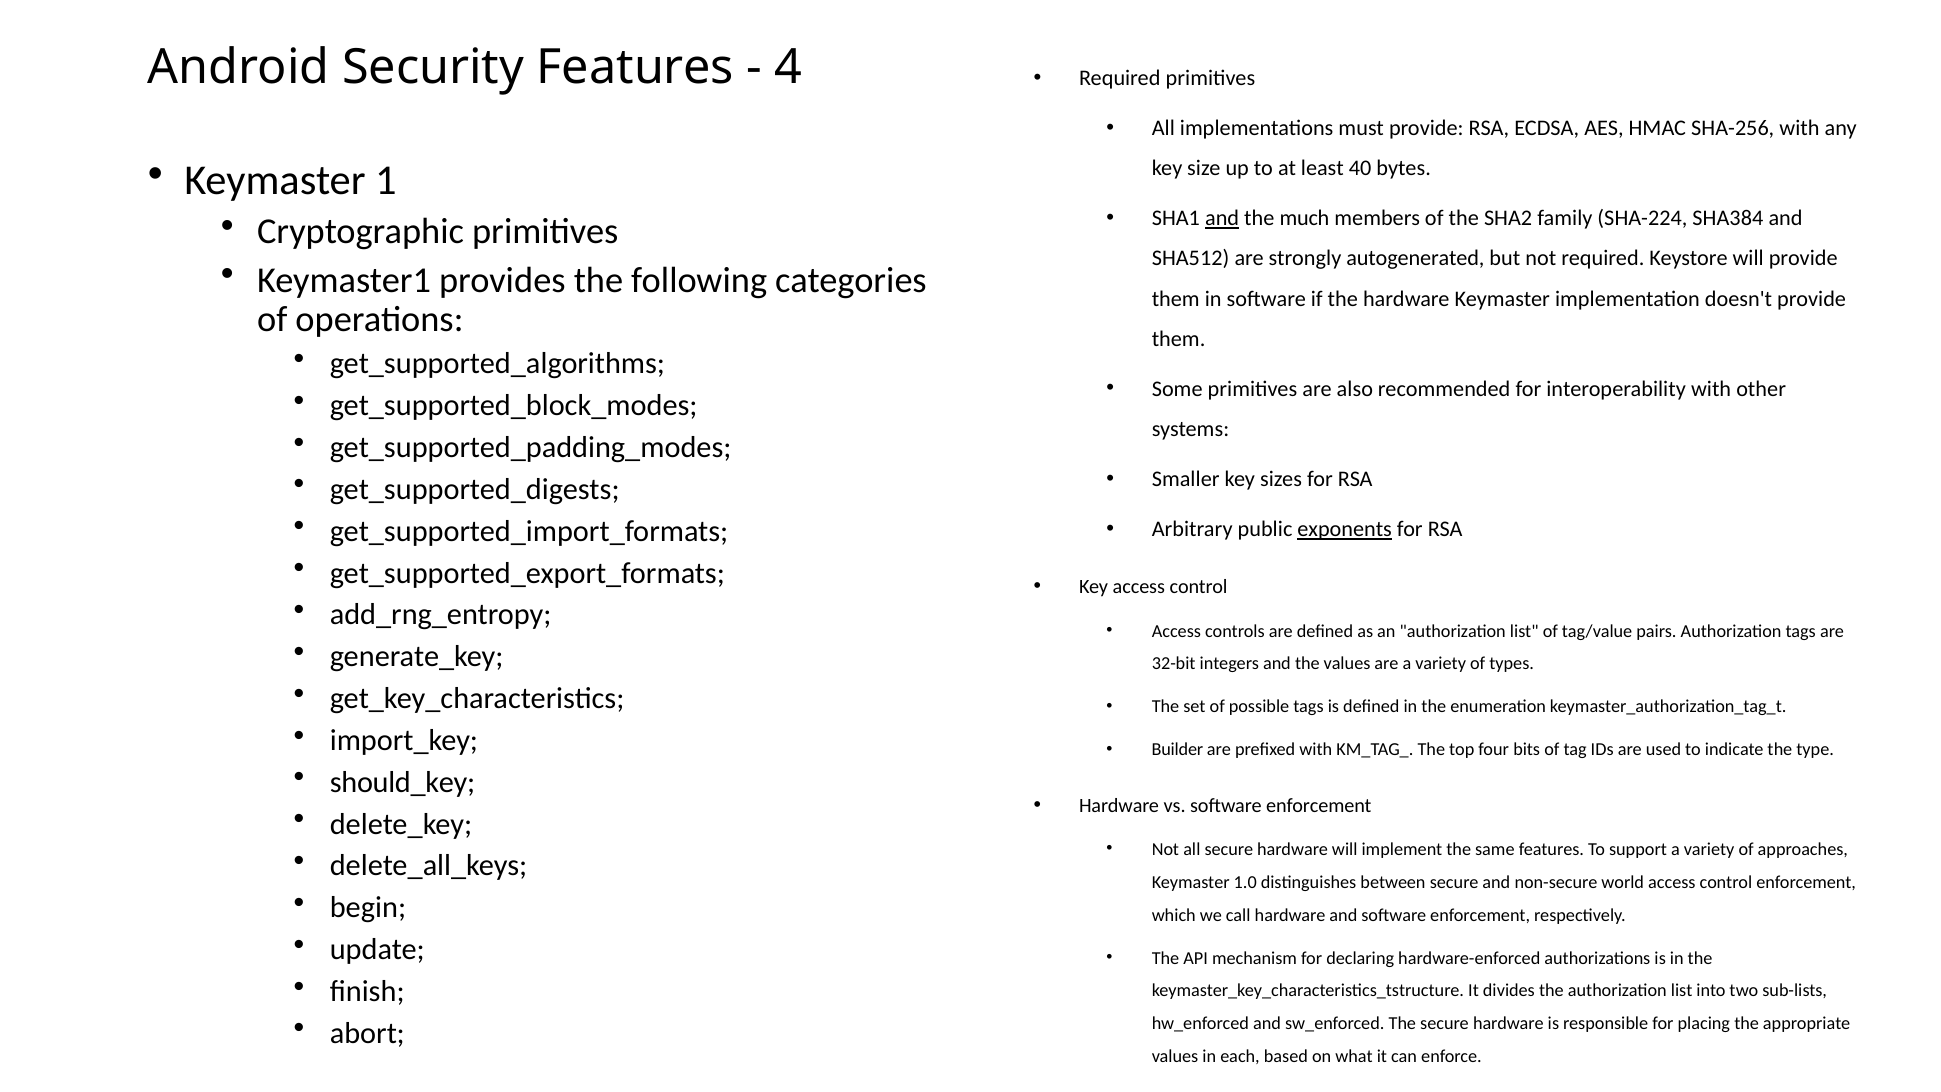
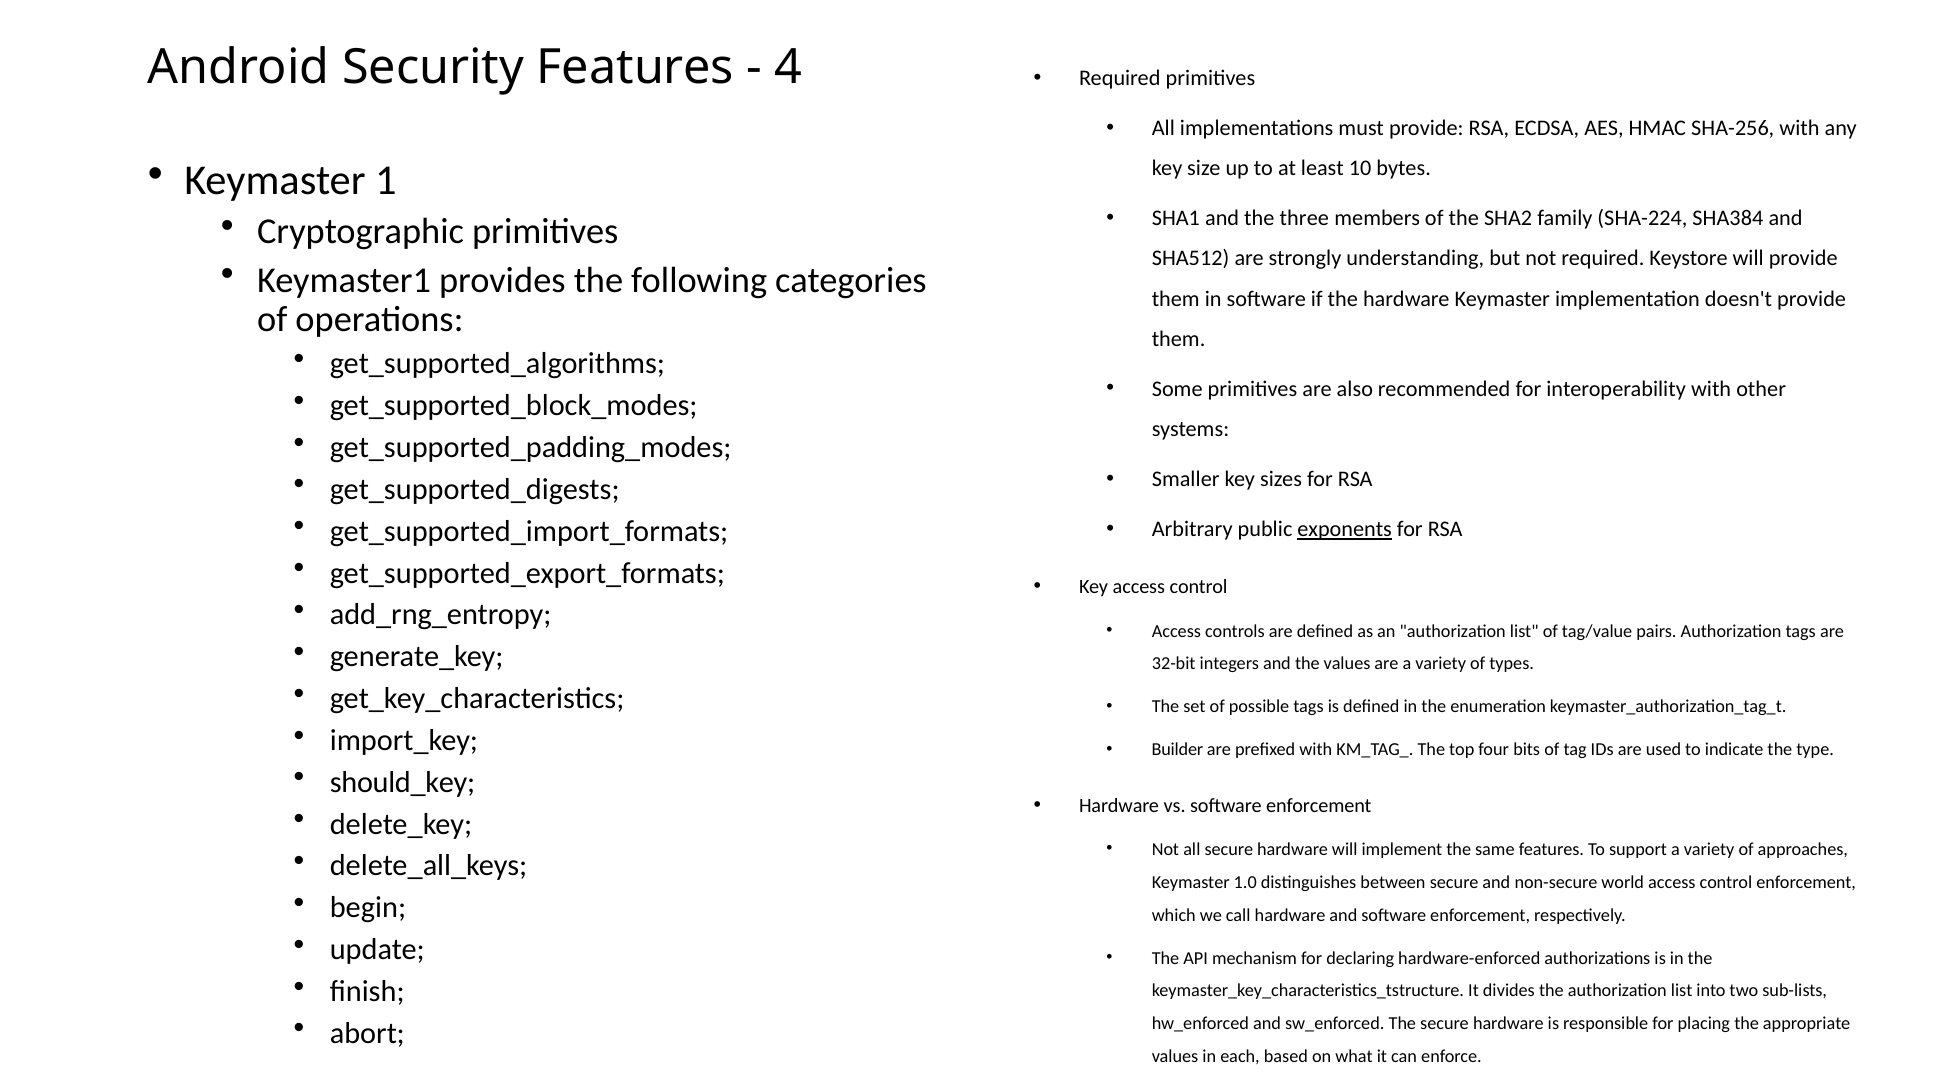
40: 40 -> 10
and at (1222, 219) underline: present -> none
much: much -> three
autogenerated: autogenerated -> understanding
